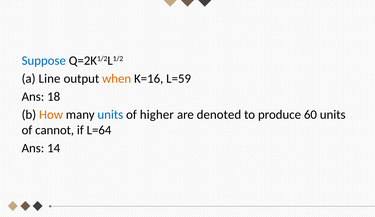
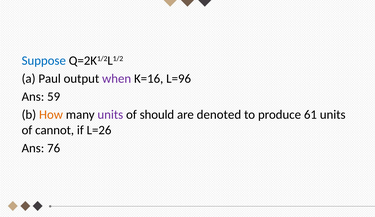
Line: Line -> Paul
when colour: orange -> purple
L=59: L=59 -> L=96
18: 18 -> 59
units at (110, 114) colour: blue -> purple
higher: higher -> should
60: 60 -> 61
L=64: L=64 -> L=26
14: 14 -> 76
